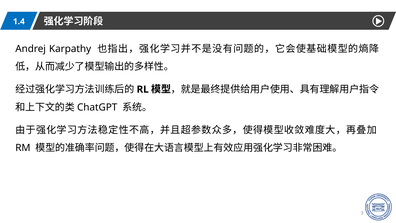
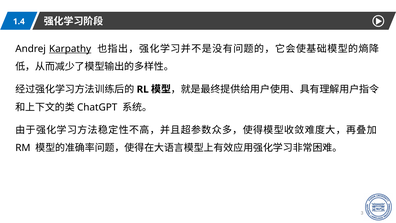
Karpathy underline: none -> present
